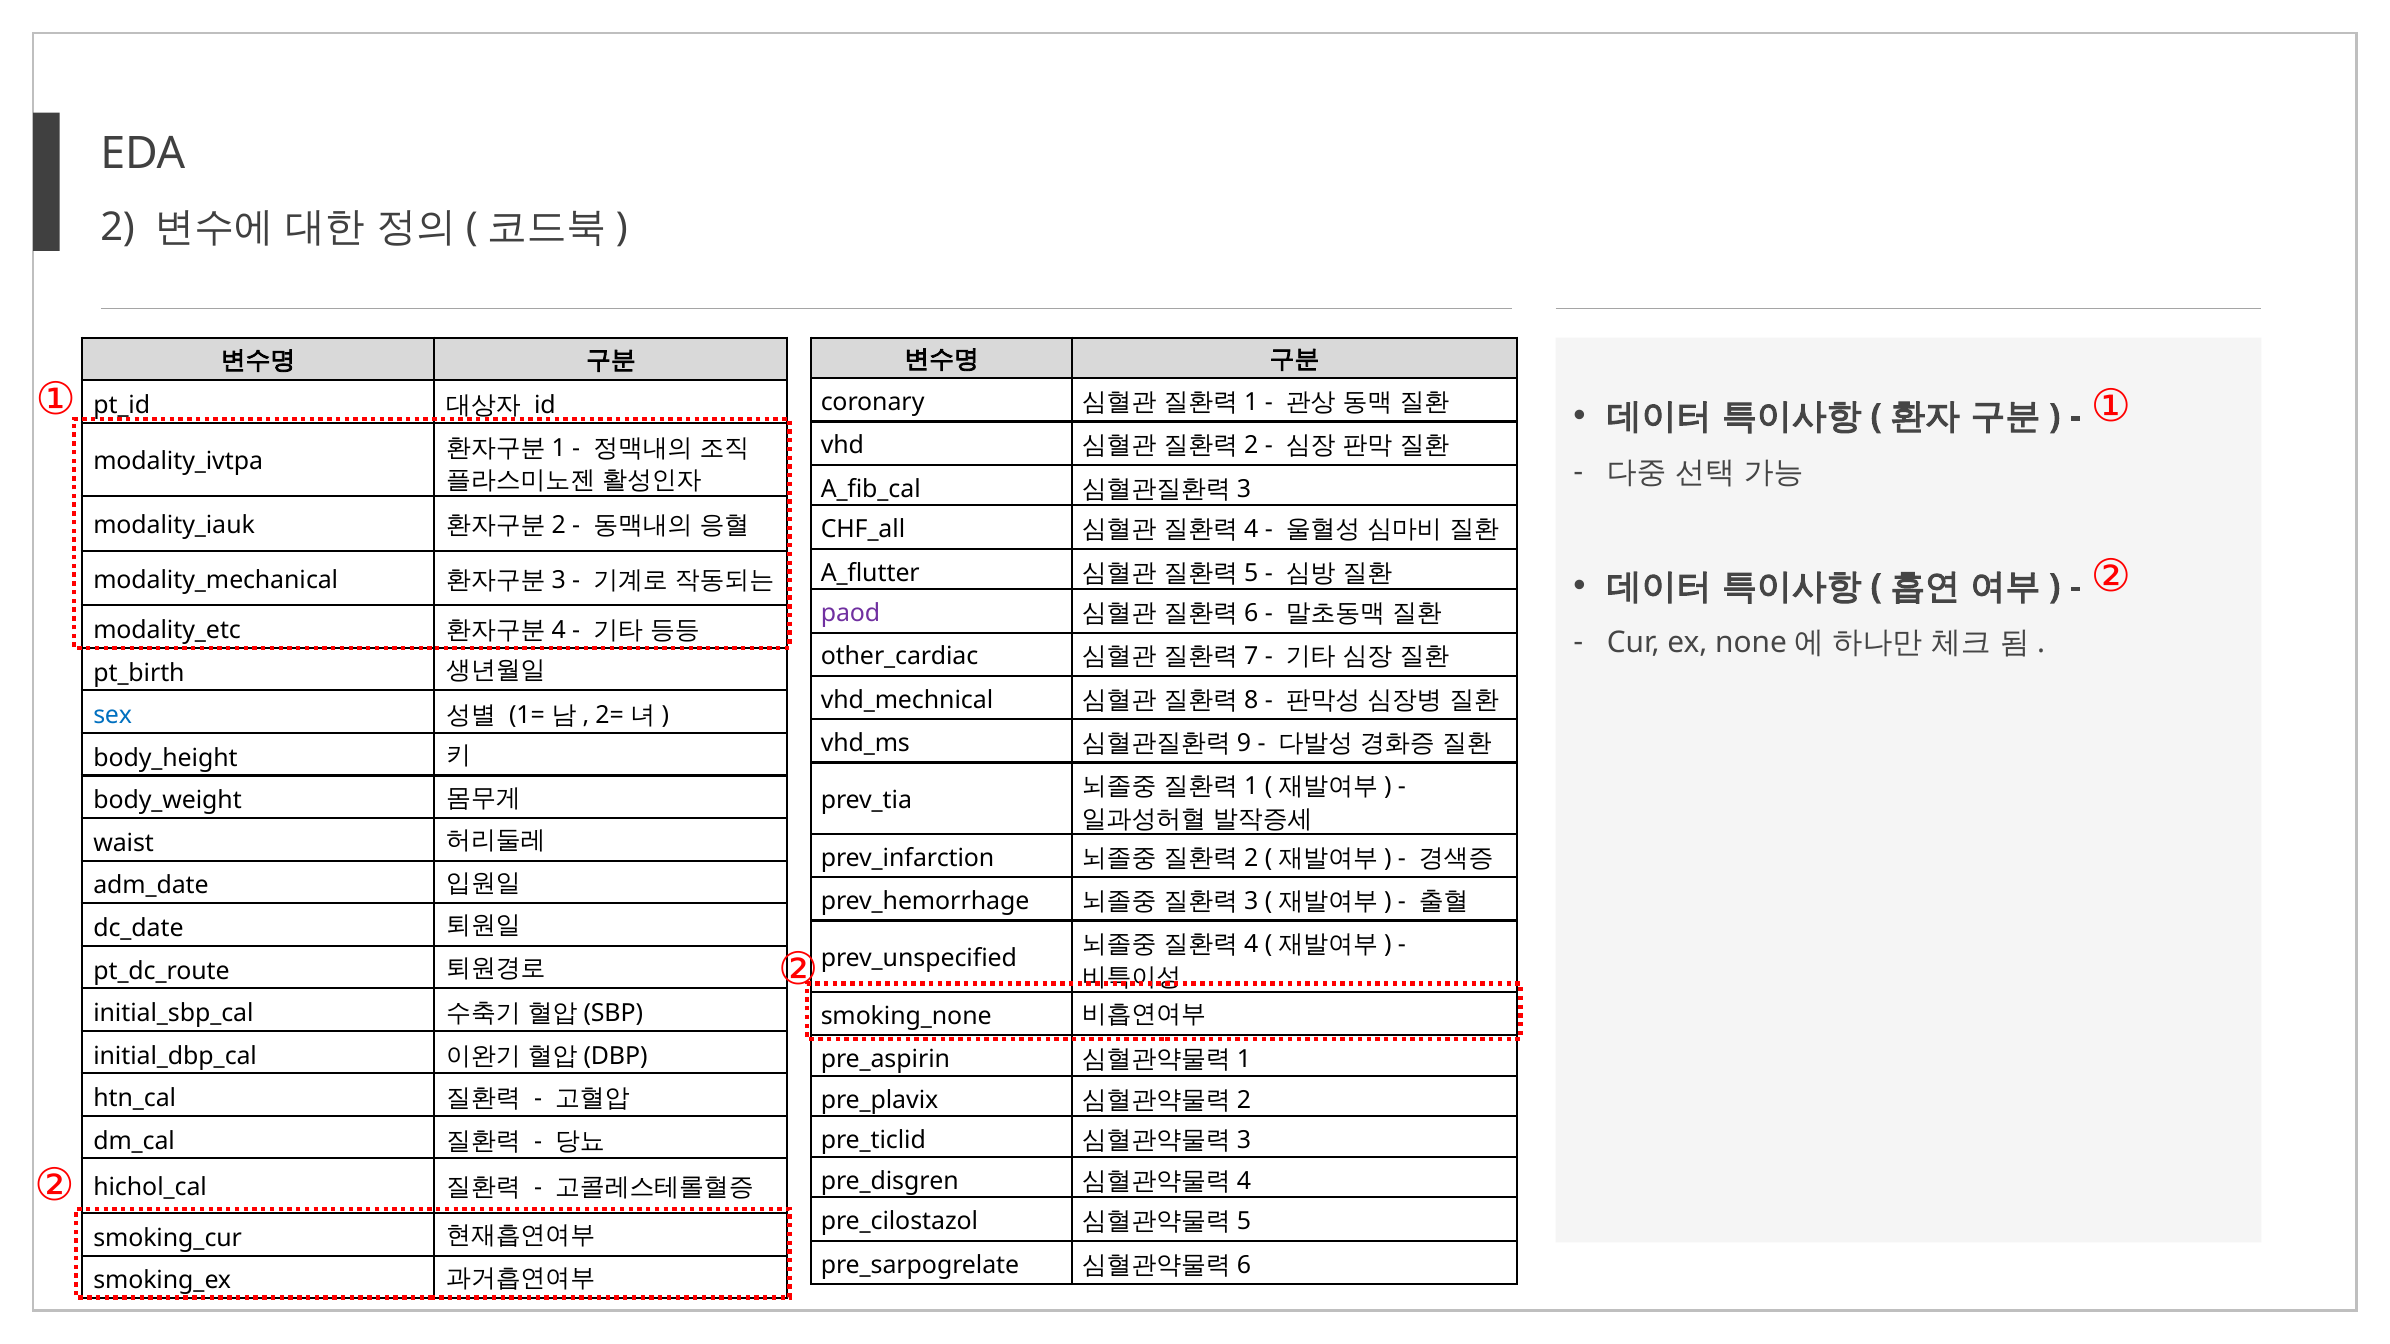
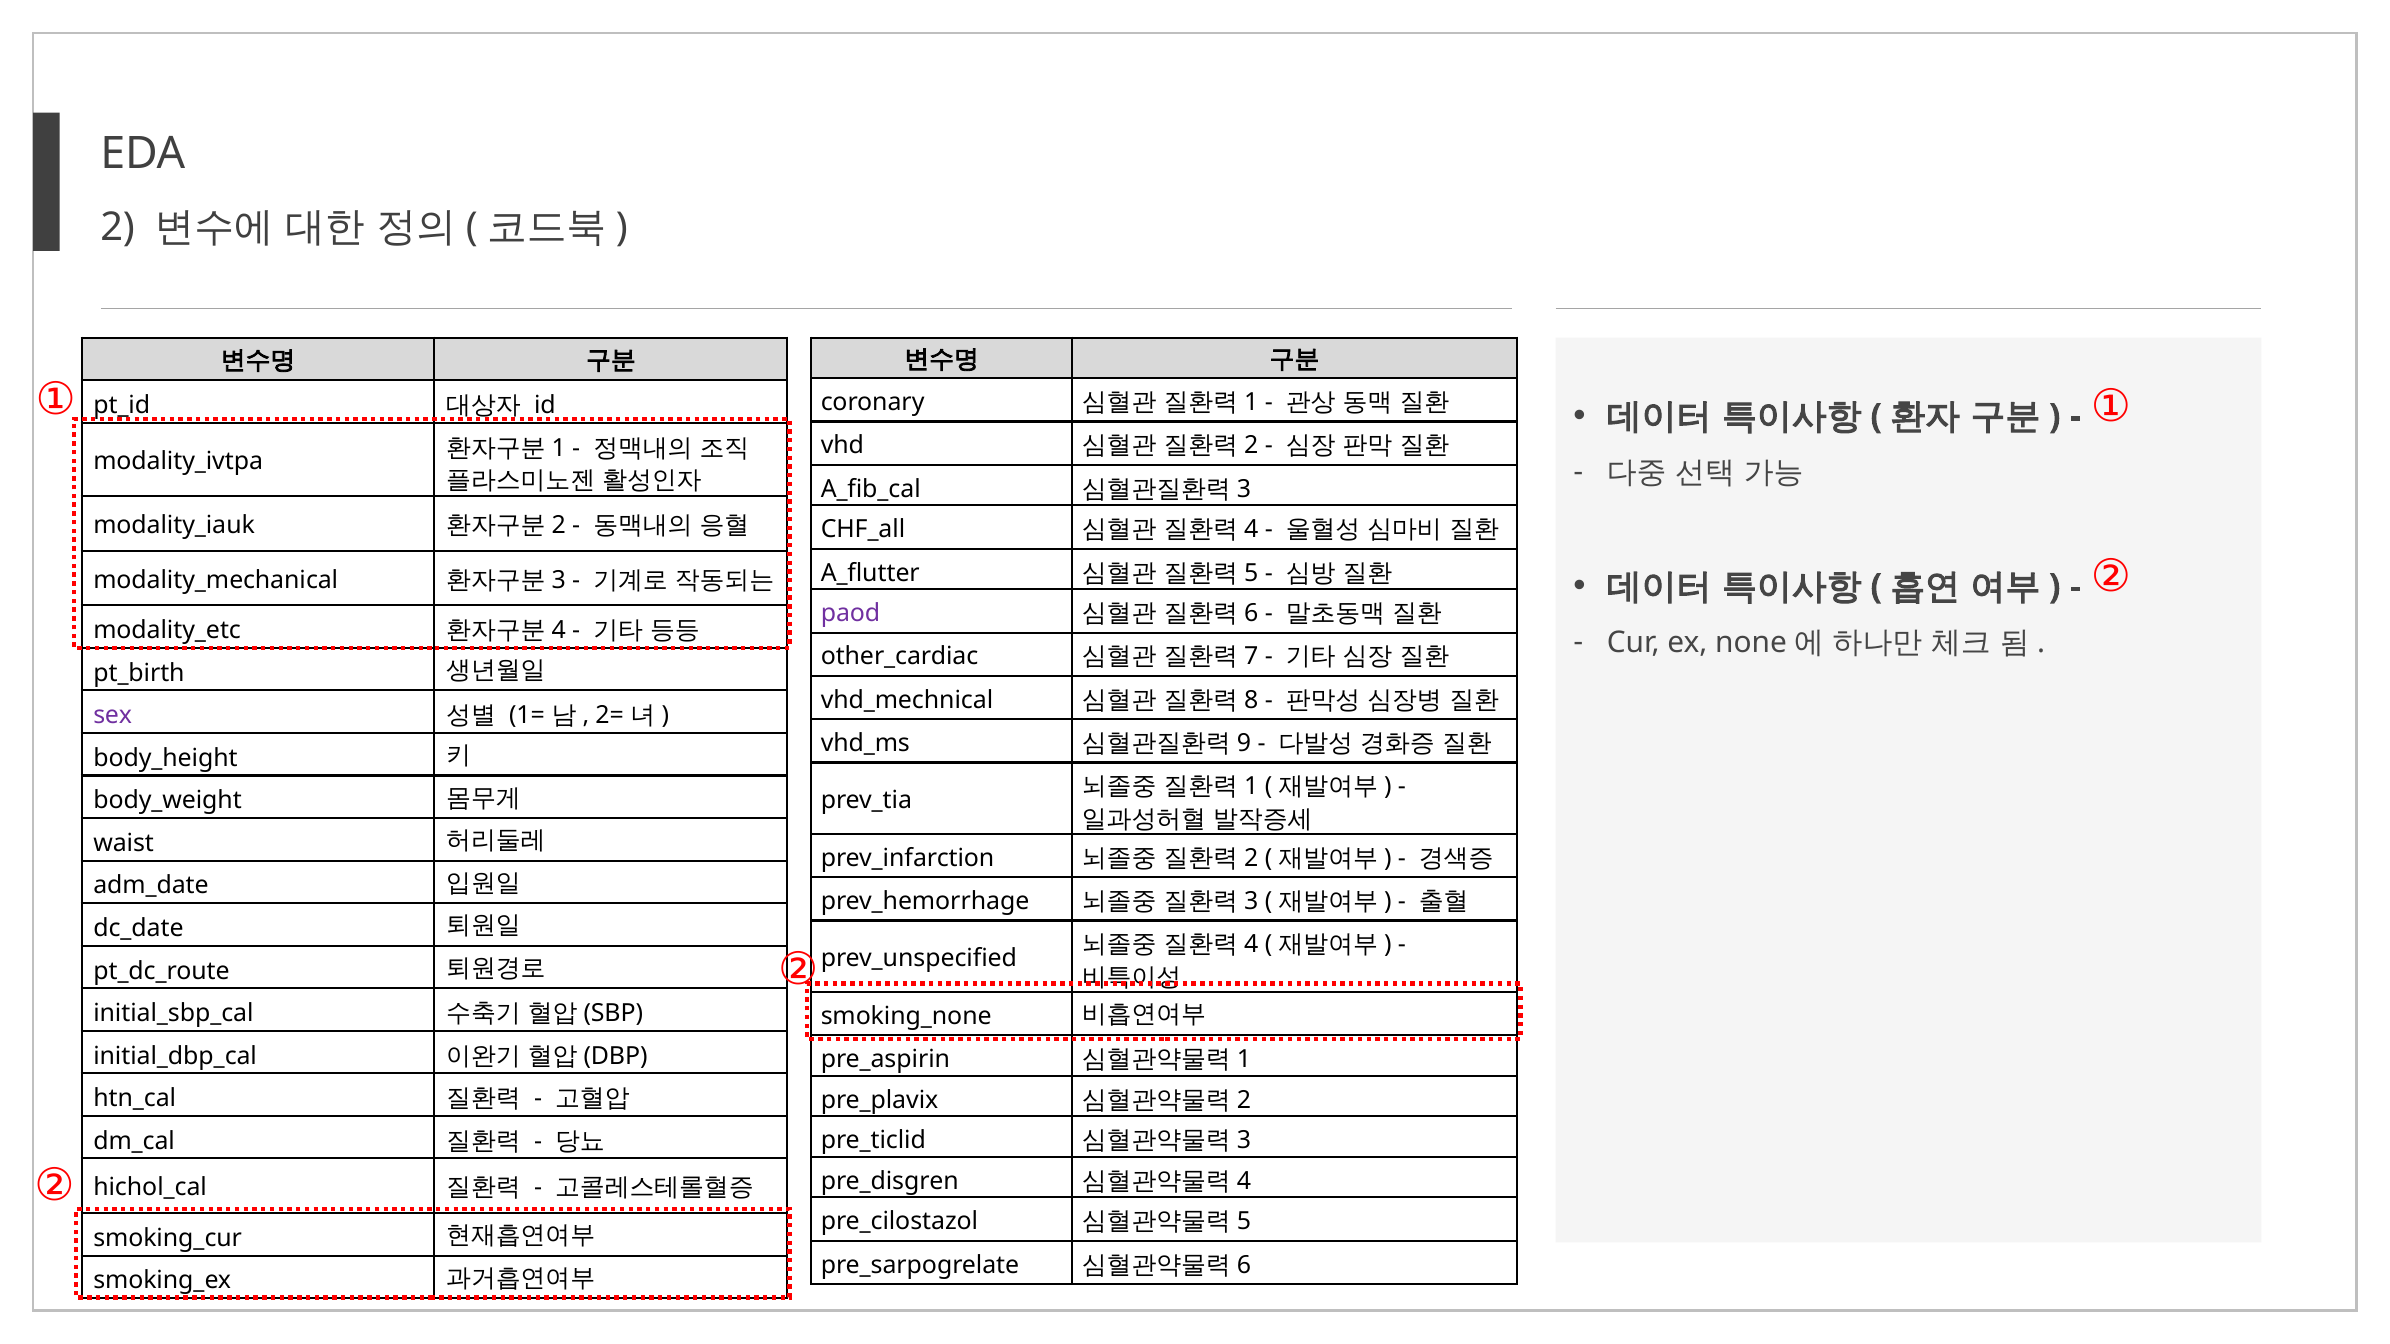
sex colour: blue -> purple
